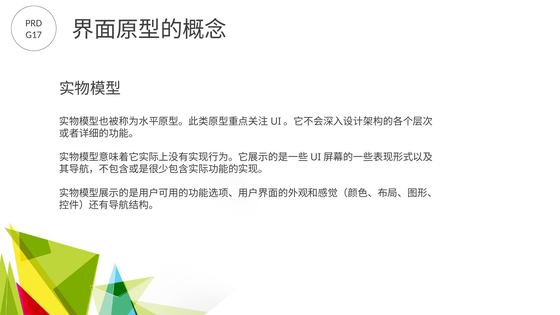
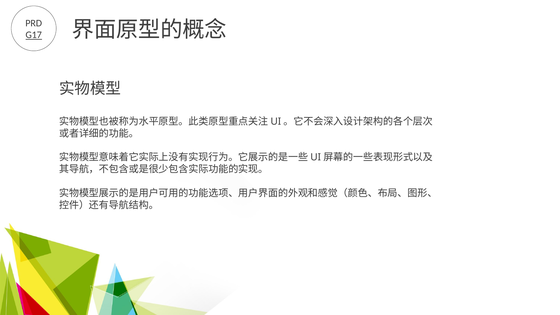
G17 underline: none -> present
